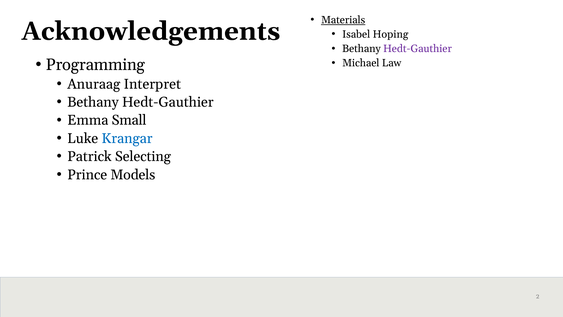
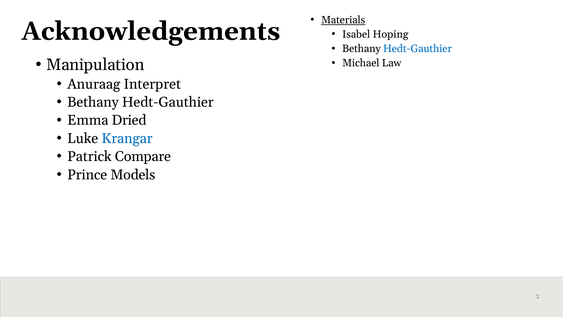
Hedt-Gauthier at (418, 49) colour: purple -> blue
Programming: Programming -> Manipulation
Small: Small -> Dried
Selecting: Selecting -> Compare
